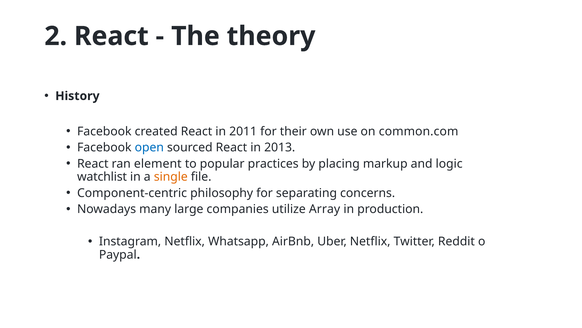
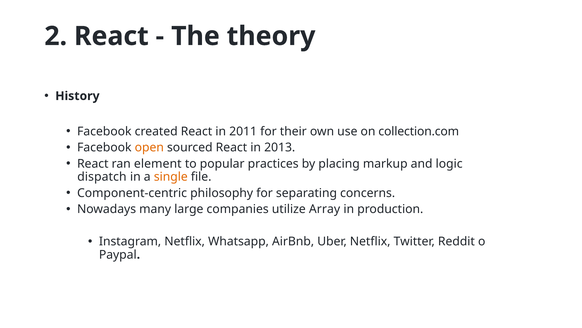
common.com: common.com -> collection.com
open colour: blue -> orange
watchlist: watchlist -> dispatch
